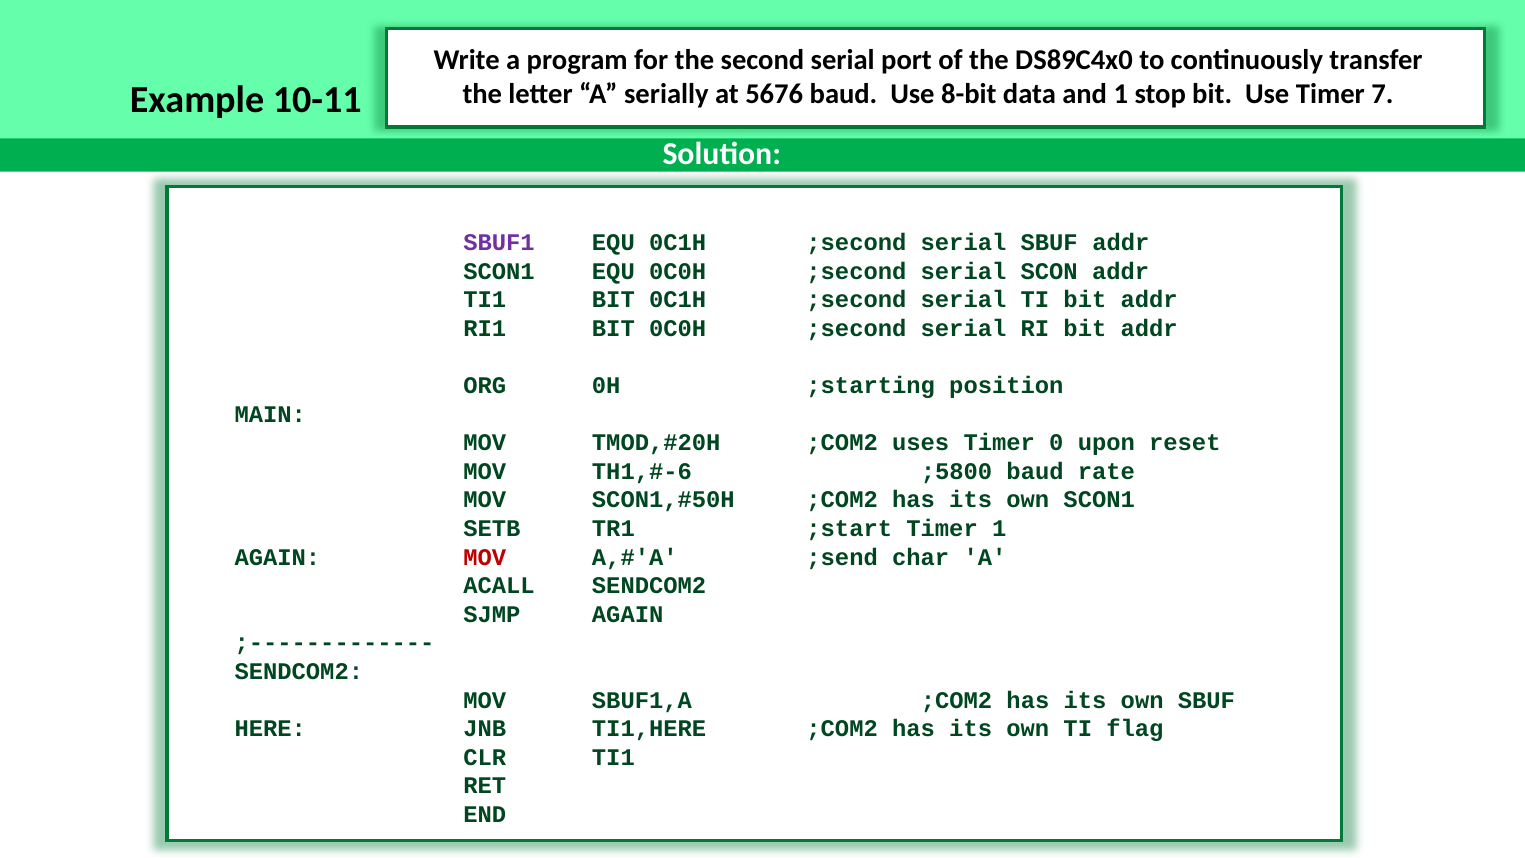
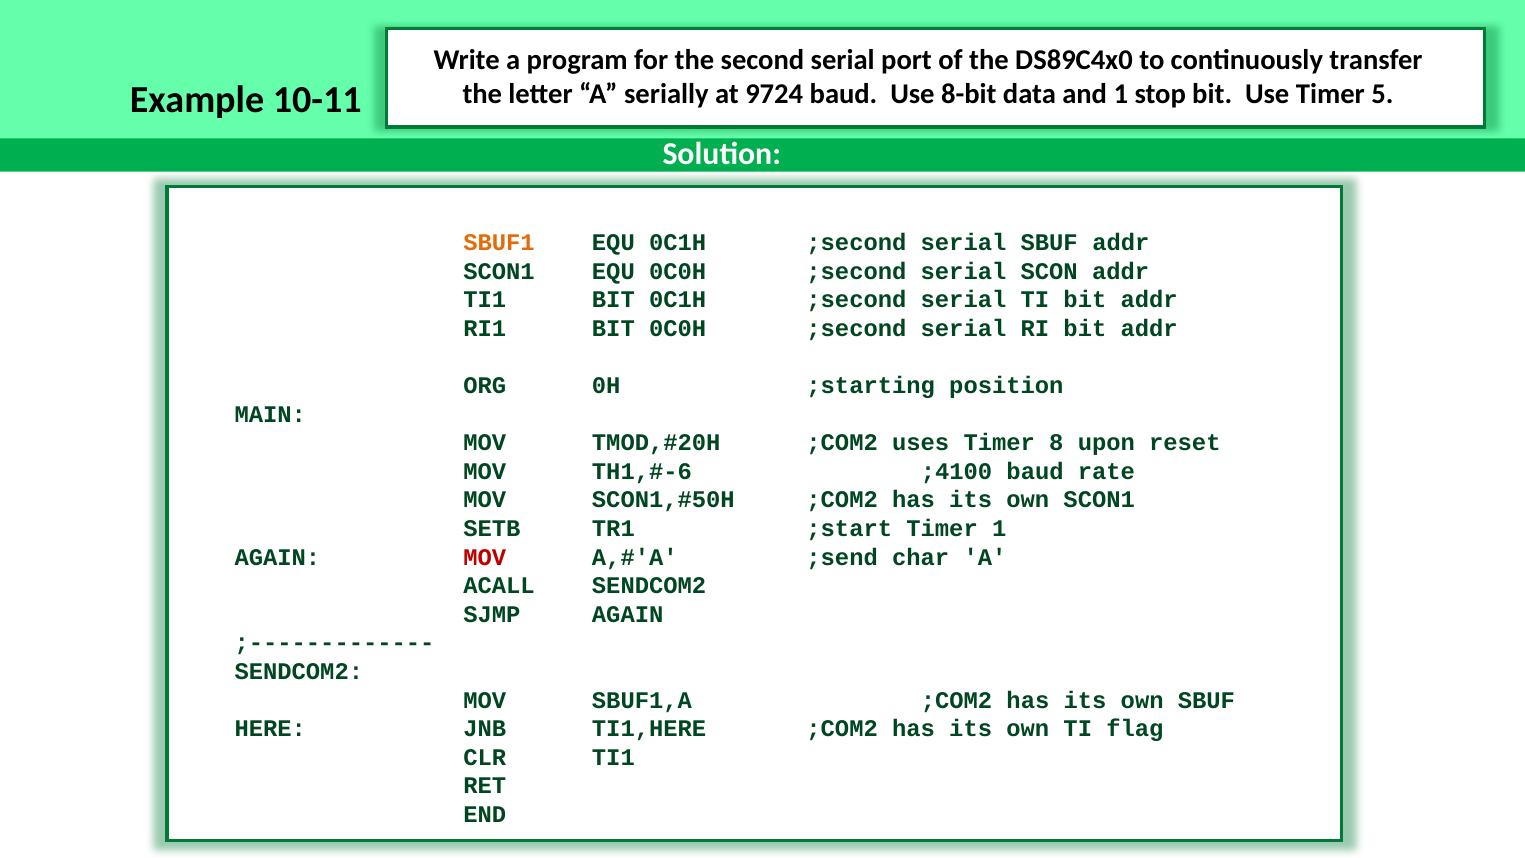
5676: 5676 -> 9724
7: 7 -> 5
SBUF1 colour: purple -> orange
0: 0 -> 8
;5800: ;5800 -> ;4100
